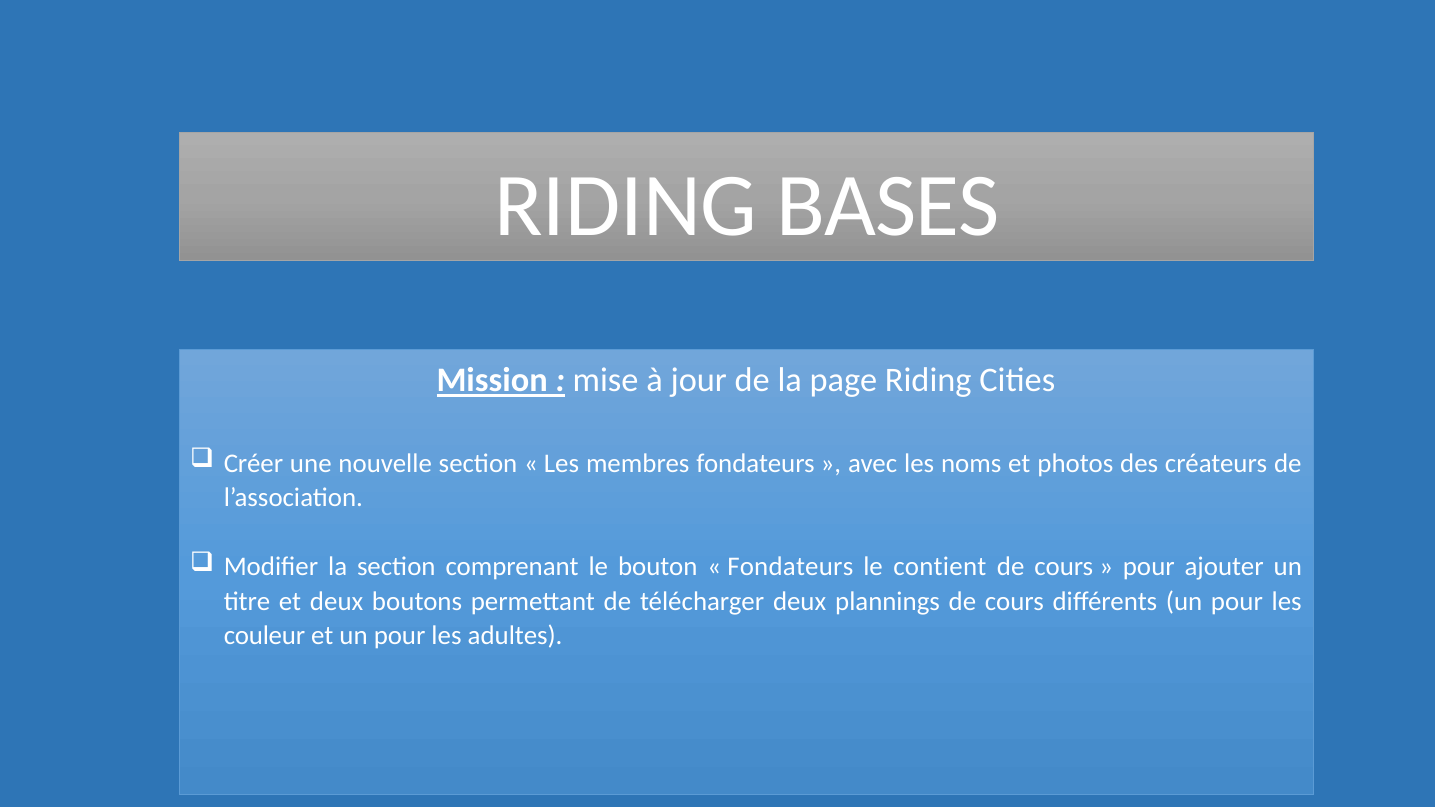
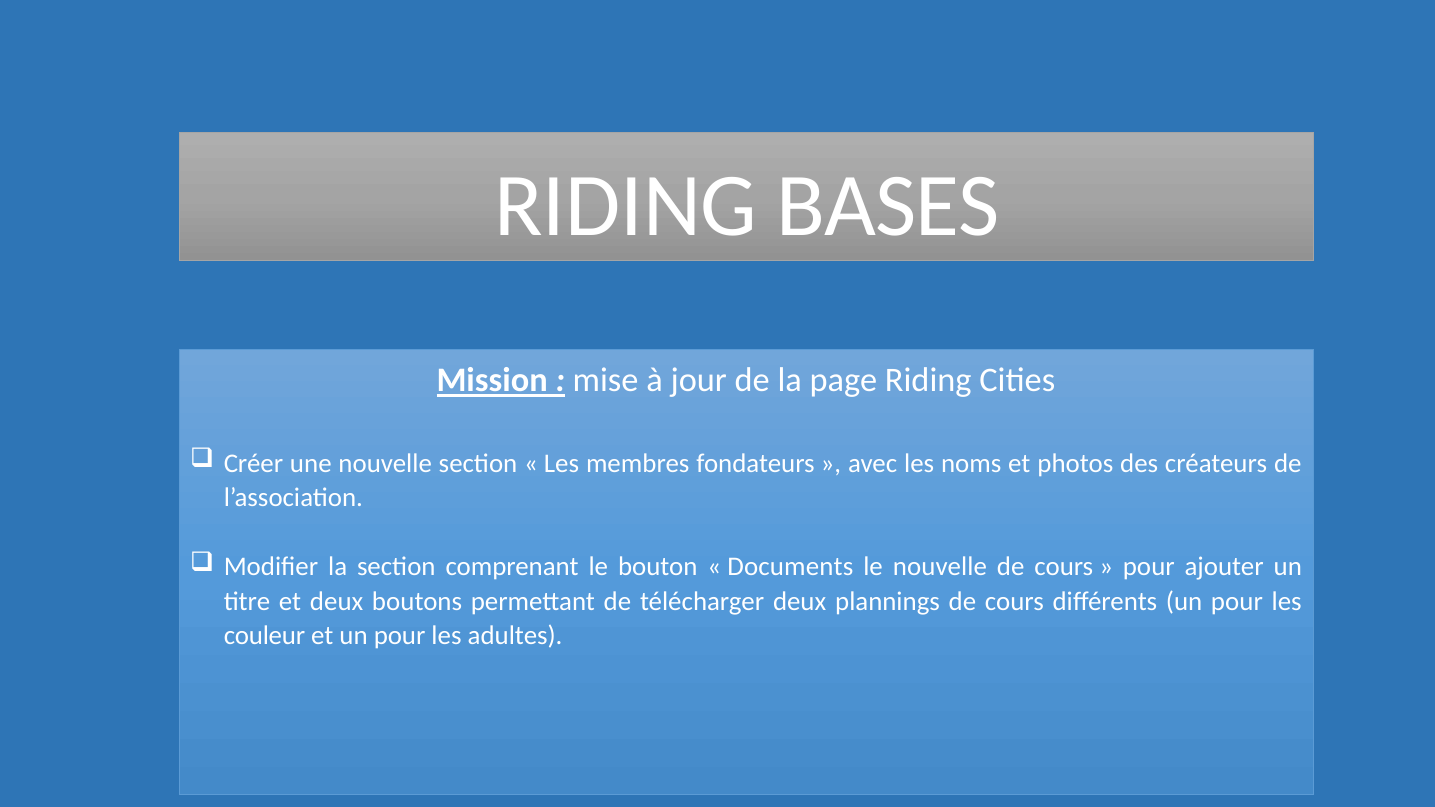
Fondateurs at (790, 567): Fondateurs -> Documents
le contient: contient -> nouvelle
